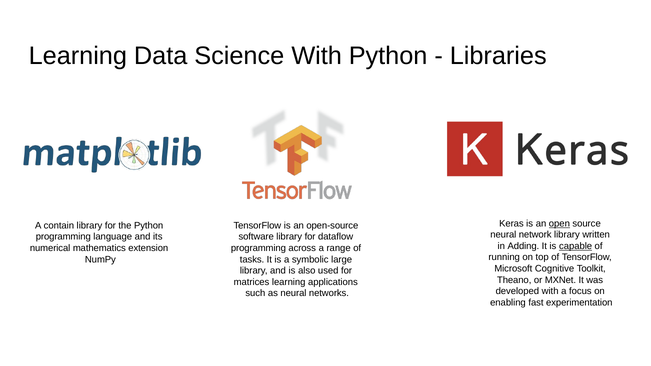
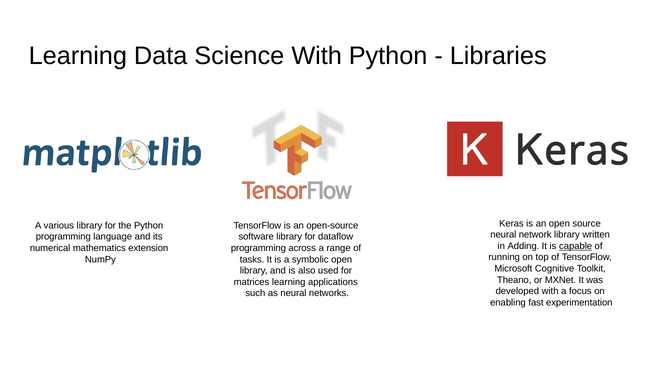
open at (559, 224) underline: present -> none
contain: contain -> various
symbolic large: large -> open
